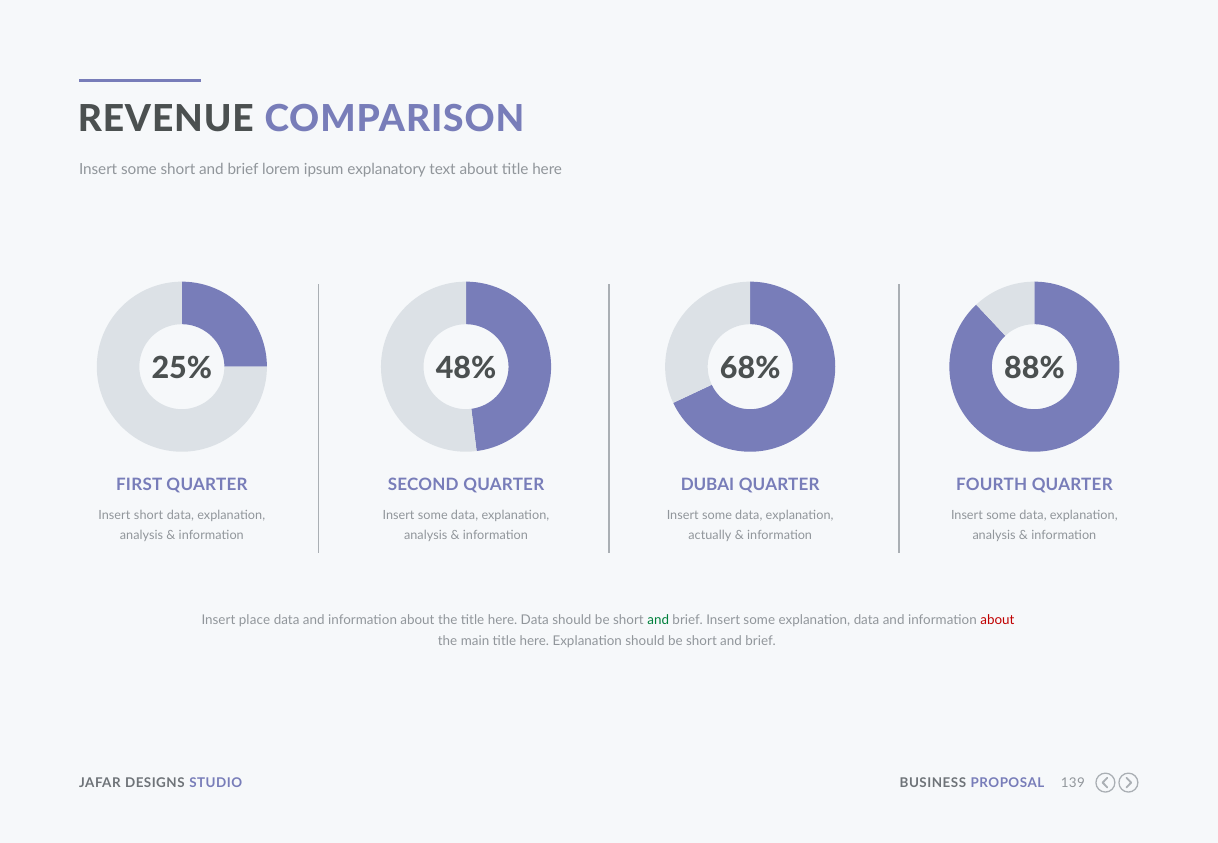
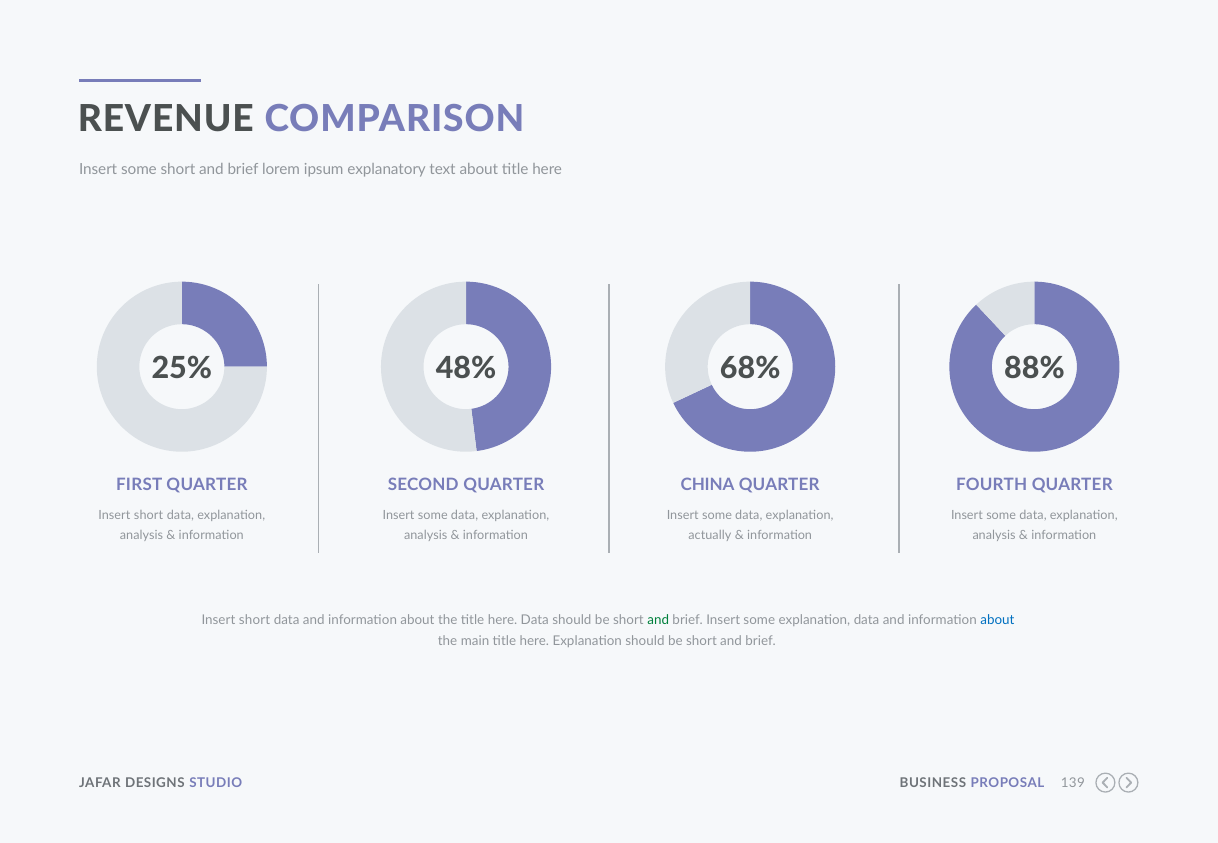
DUBAI: DUBAI -> CHINA
place at (255, 620): place -> short
about at (997, 620) colour: red -> blue
